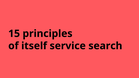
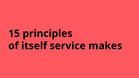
search: search -> makes
